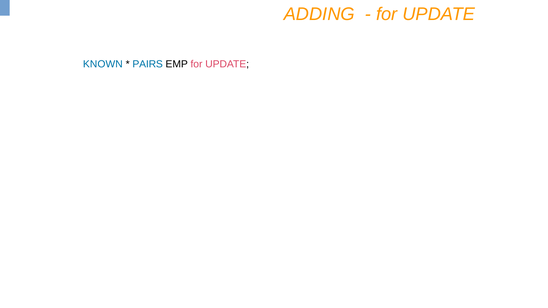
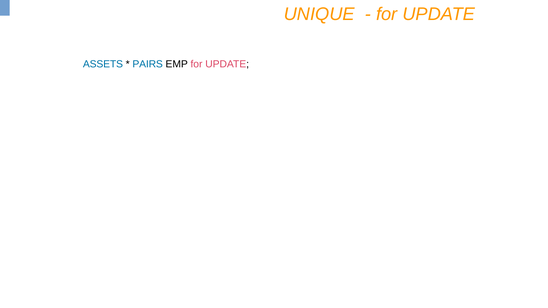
ADDING: ADDING -> UNIQUE
KNOWN: KNOWN -> ASSETS
